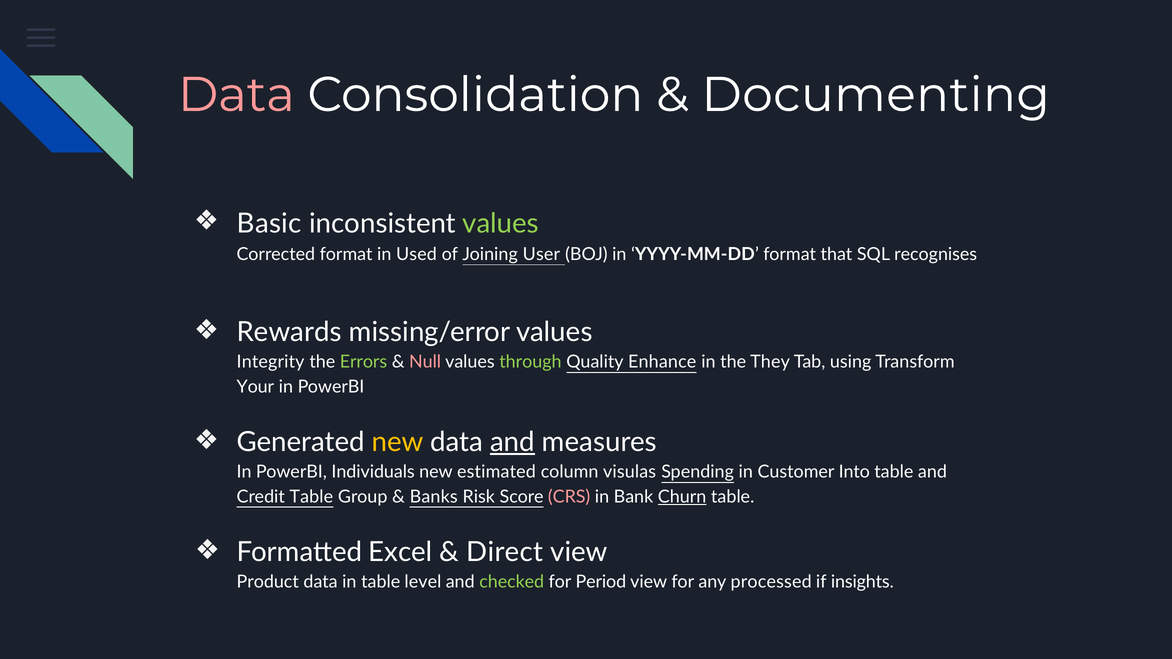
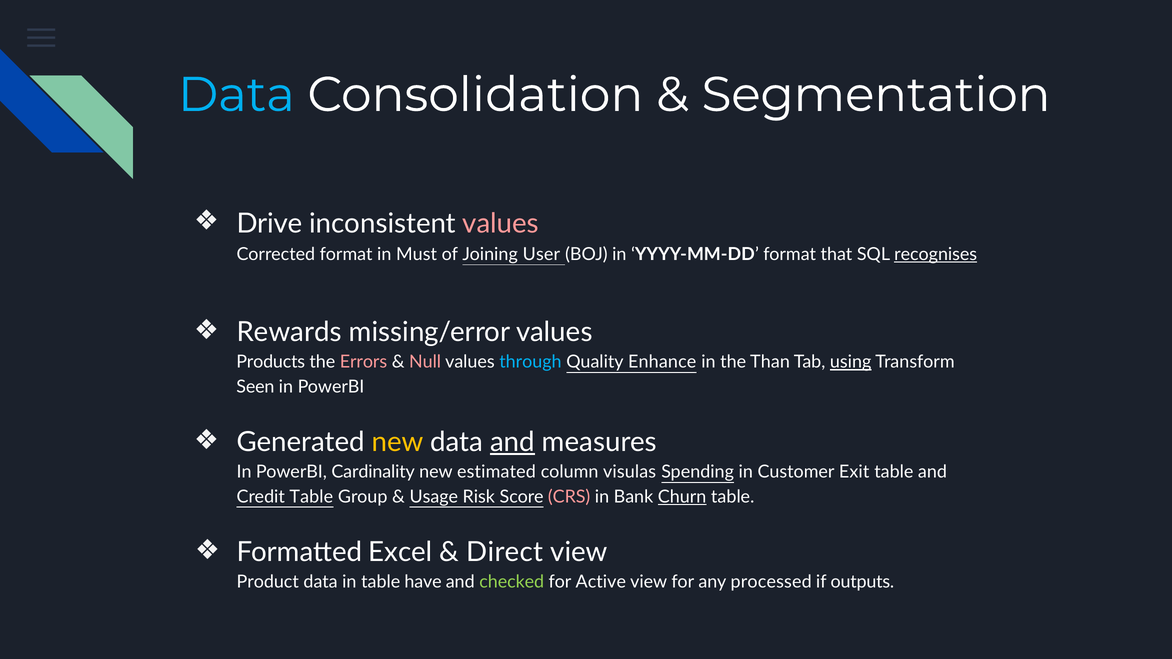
Data at (236, 95) colour: pink -> light blue
Documenting: Documenting -> Segmentation
Basic: Basic -> Drive
values at (501, 224) colour: light green -> pink
Used: Used -> Must
recognises underline: none -> present
Integrity: Integrity -> Products
Errors colour: light green -> pink
through colour: light green -> light blue
They: They -> Than
using underline: none -> present
Your: Your -> Seen
Individuals: Individuals -> Cardinality
Into: Into -> Exit
Banks: Banks -> Usage
level: level -> have
Period: Period -> Active
insights: insights -> outputs
